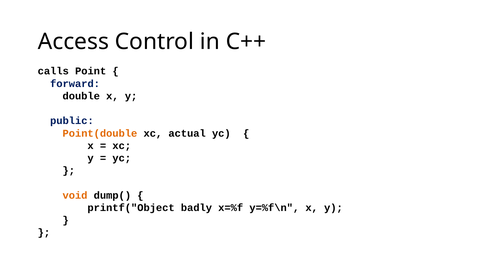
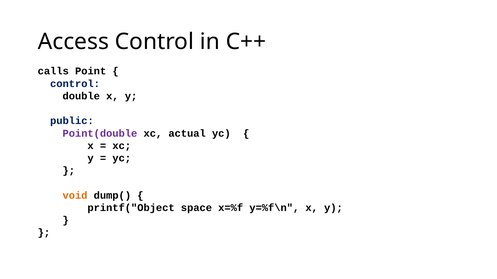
forward at (75, 84): forward -> control
Point(double colour: orange -> purple
badly: badly -> space
